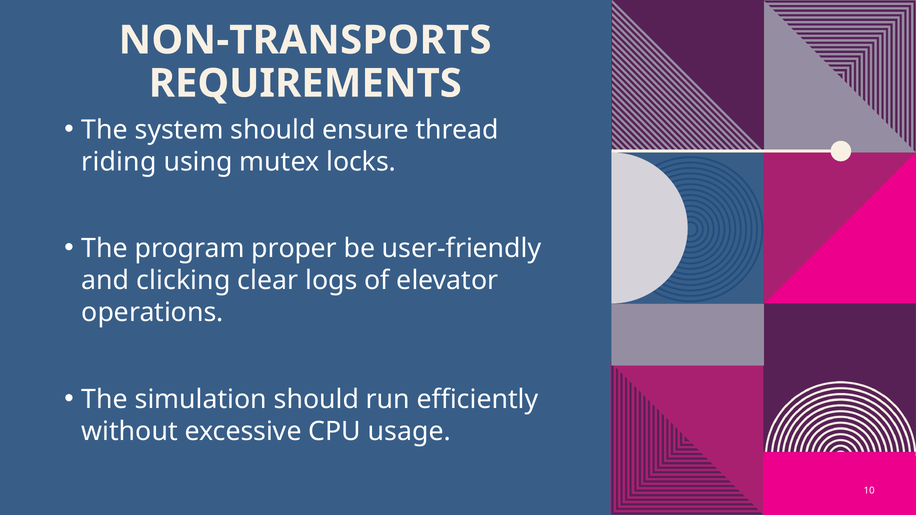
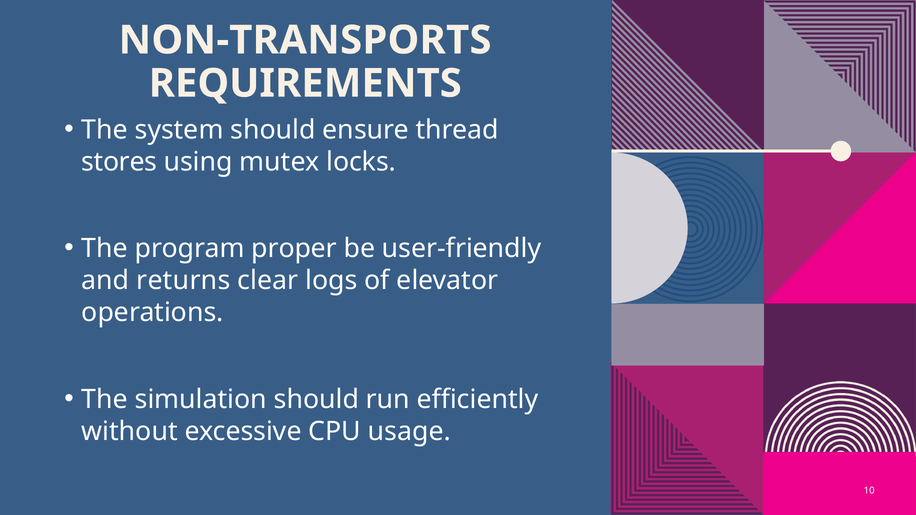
riding: riding -> stores
clicking: clicking -> returns
